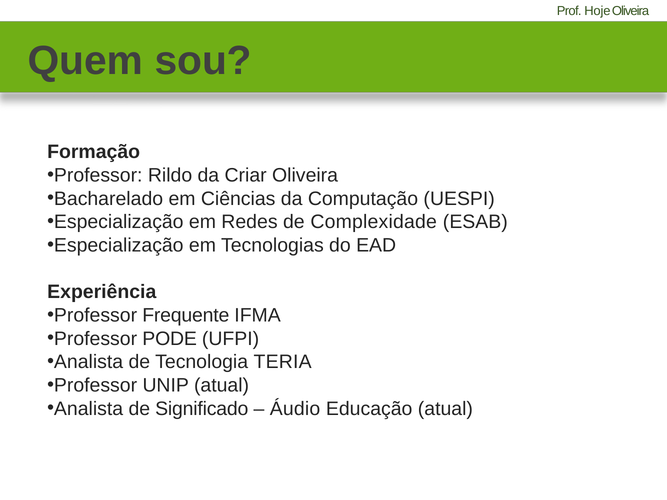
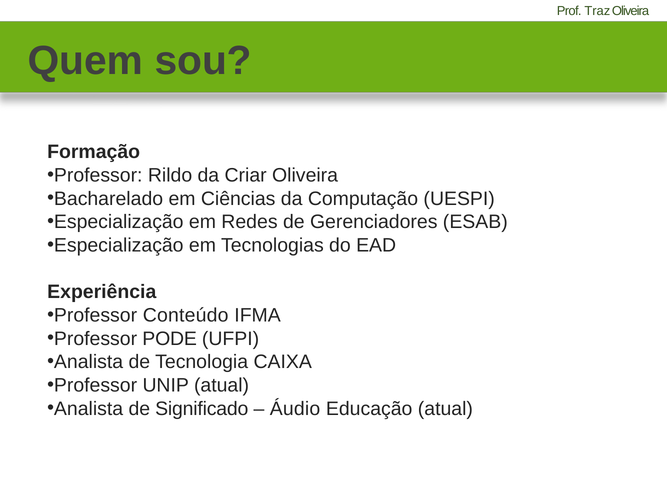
Hoje: Hoje -> Traz
Complexidade: Complexidade -> Gerenciadores
Frequente: Frequente -> Conteúdo
TERIA: TERIA -> CAIXA
